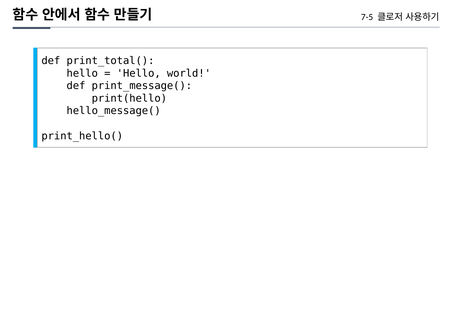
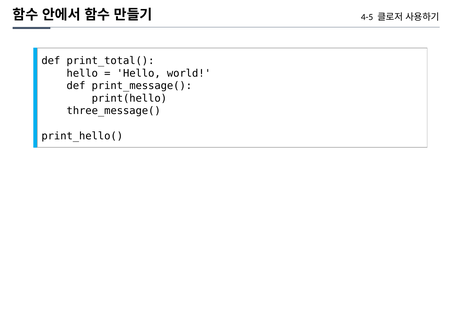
7-5: 7-5 -> 4-5
hello_message(: hello_message( -> three_message(
